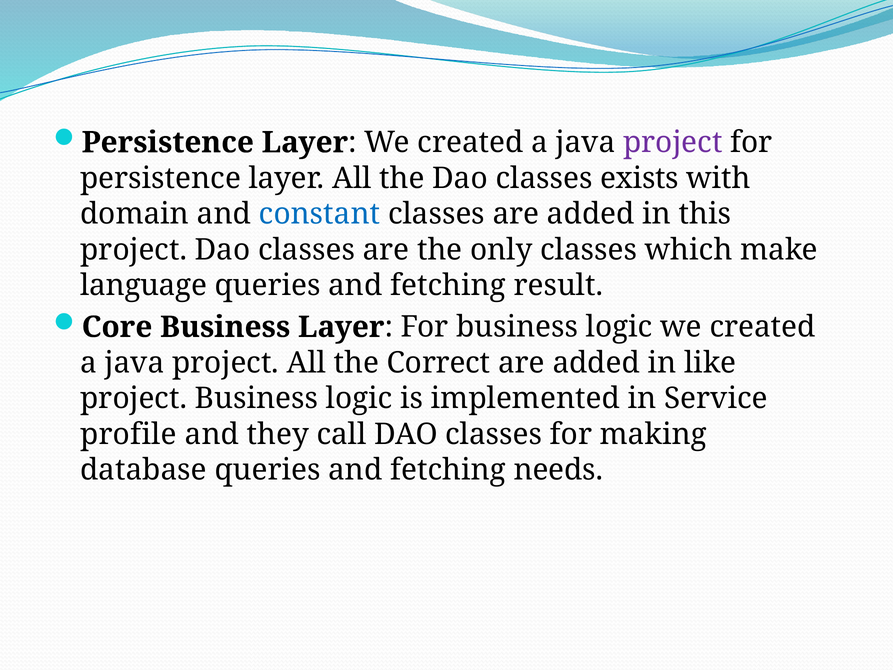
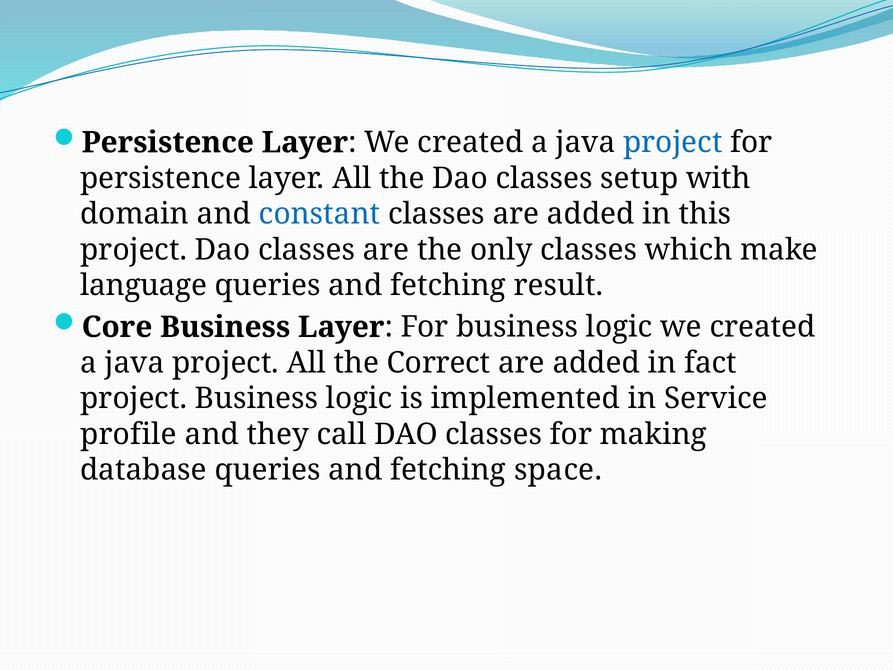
project at (673, 142) colour: purple -> blue
exists: exists -> setup
like: like -> fact
needs: needs -> space
